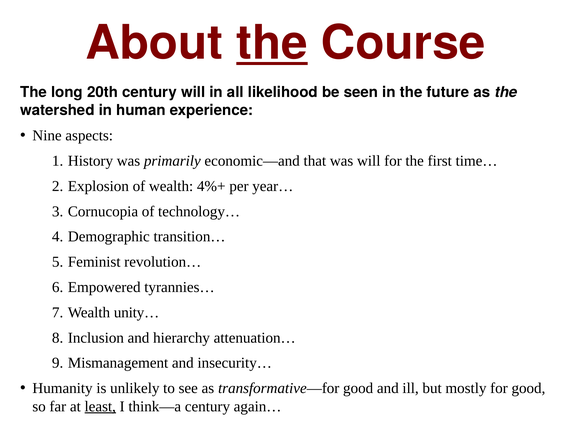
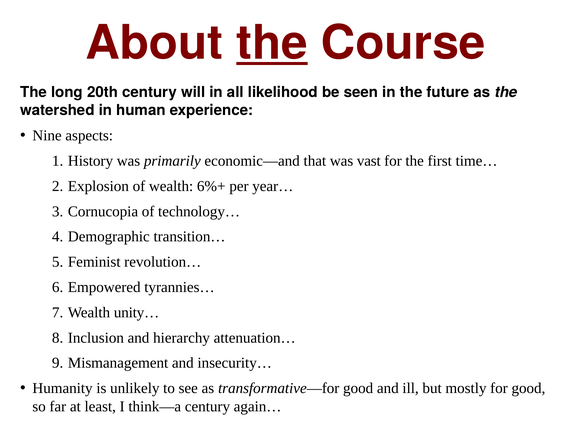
was will: will -> vast
4%+: 4%+ -> 6%+
least underline: present -> none
